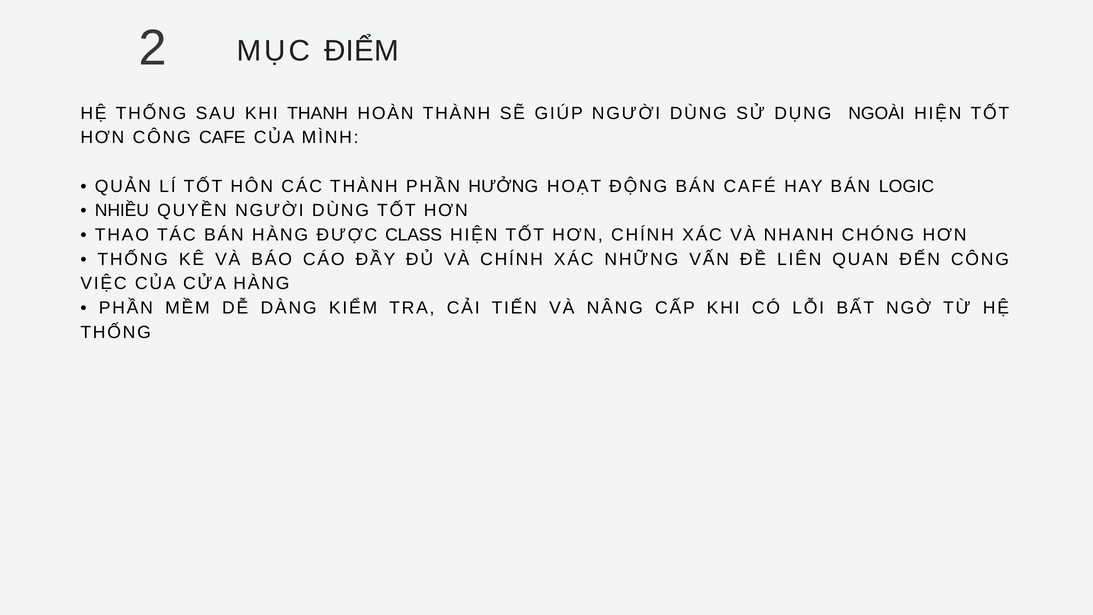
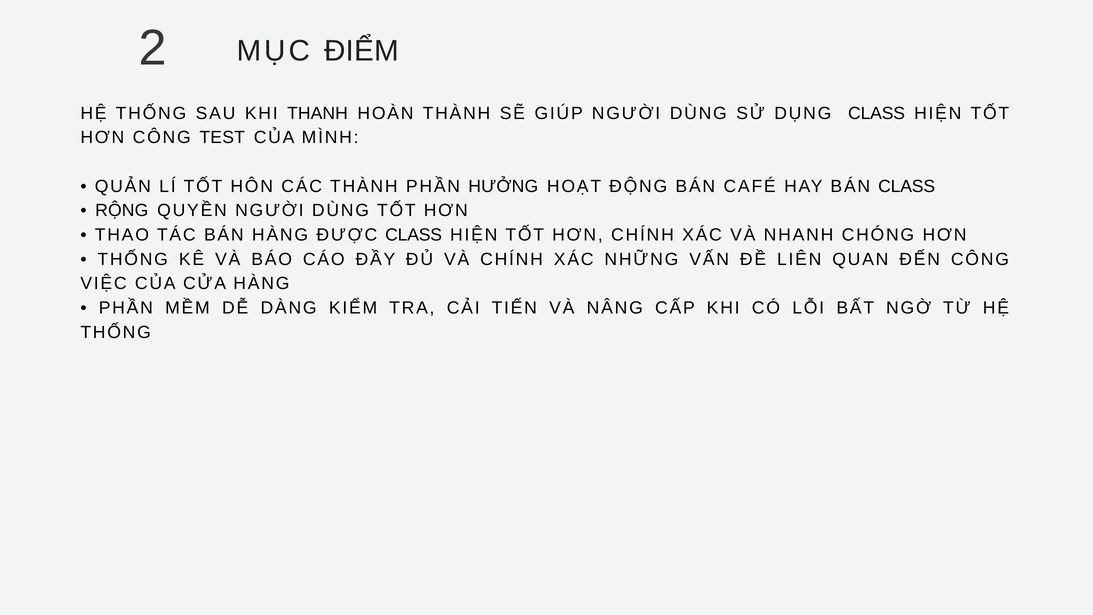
DỤNG NGOÀI: NGOÀI -> CLASS
CAFE: CAFE -> TEST
BÁN LOGIC: LOGIC -> CLASS
NHIỀU: NHIỀU -> RỘNG
